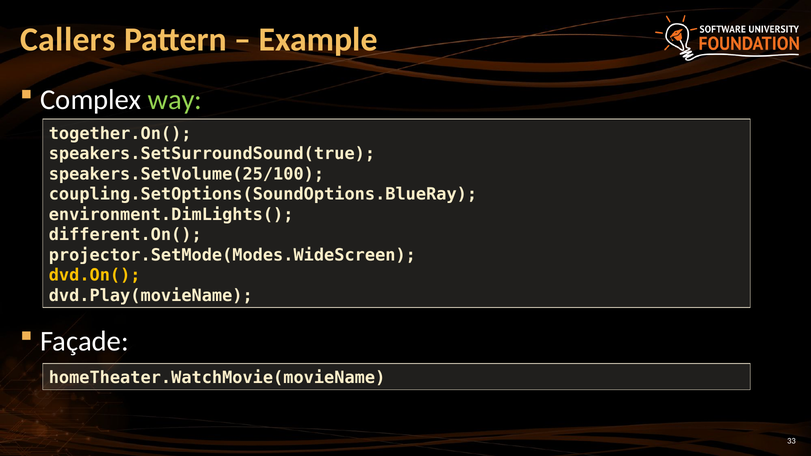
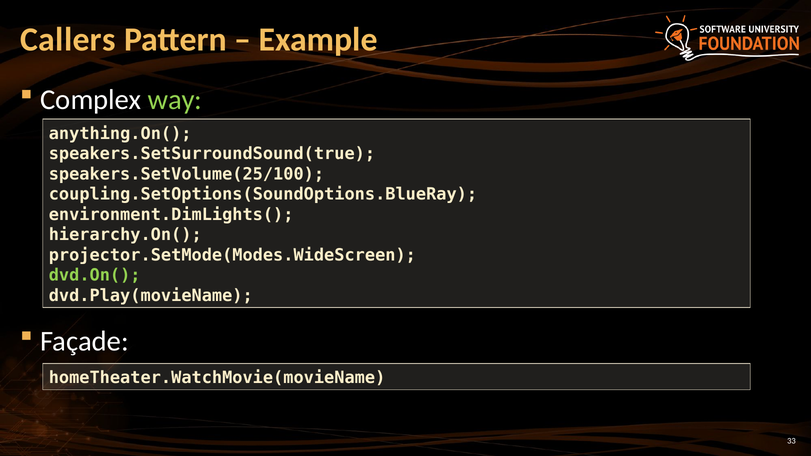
together.On(: together.On( -> anything.On(
different.On(: different.On( -> hierarchy.On(
dvd.On( colour: yellow -> light green
